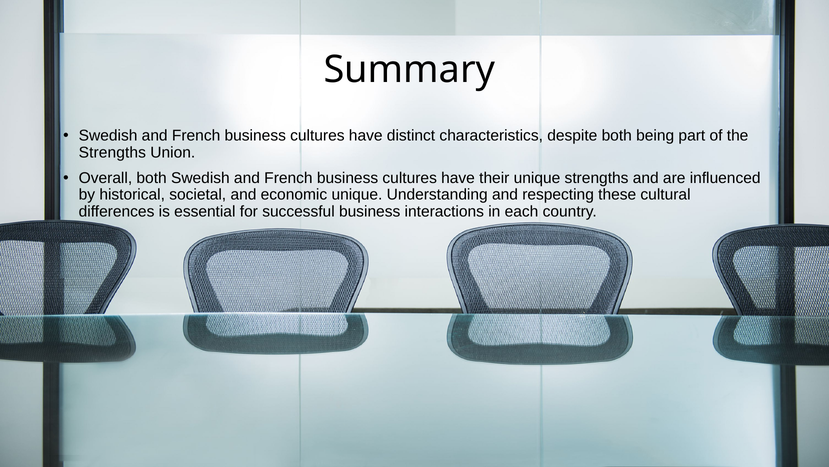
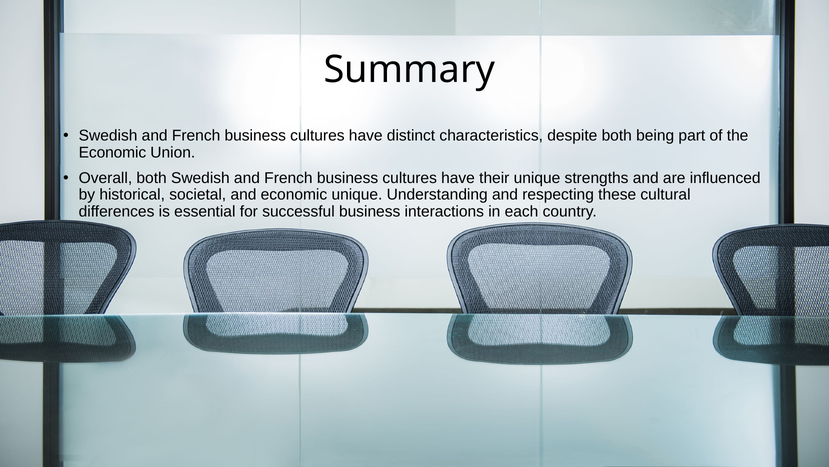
Strengths at (112, 152): Strengths -> Economic
